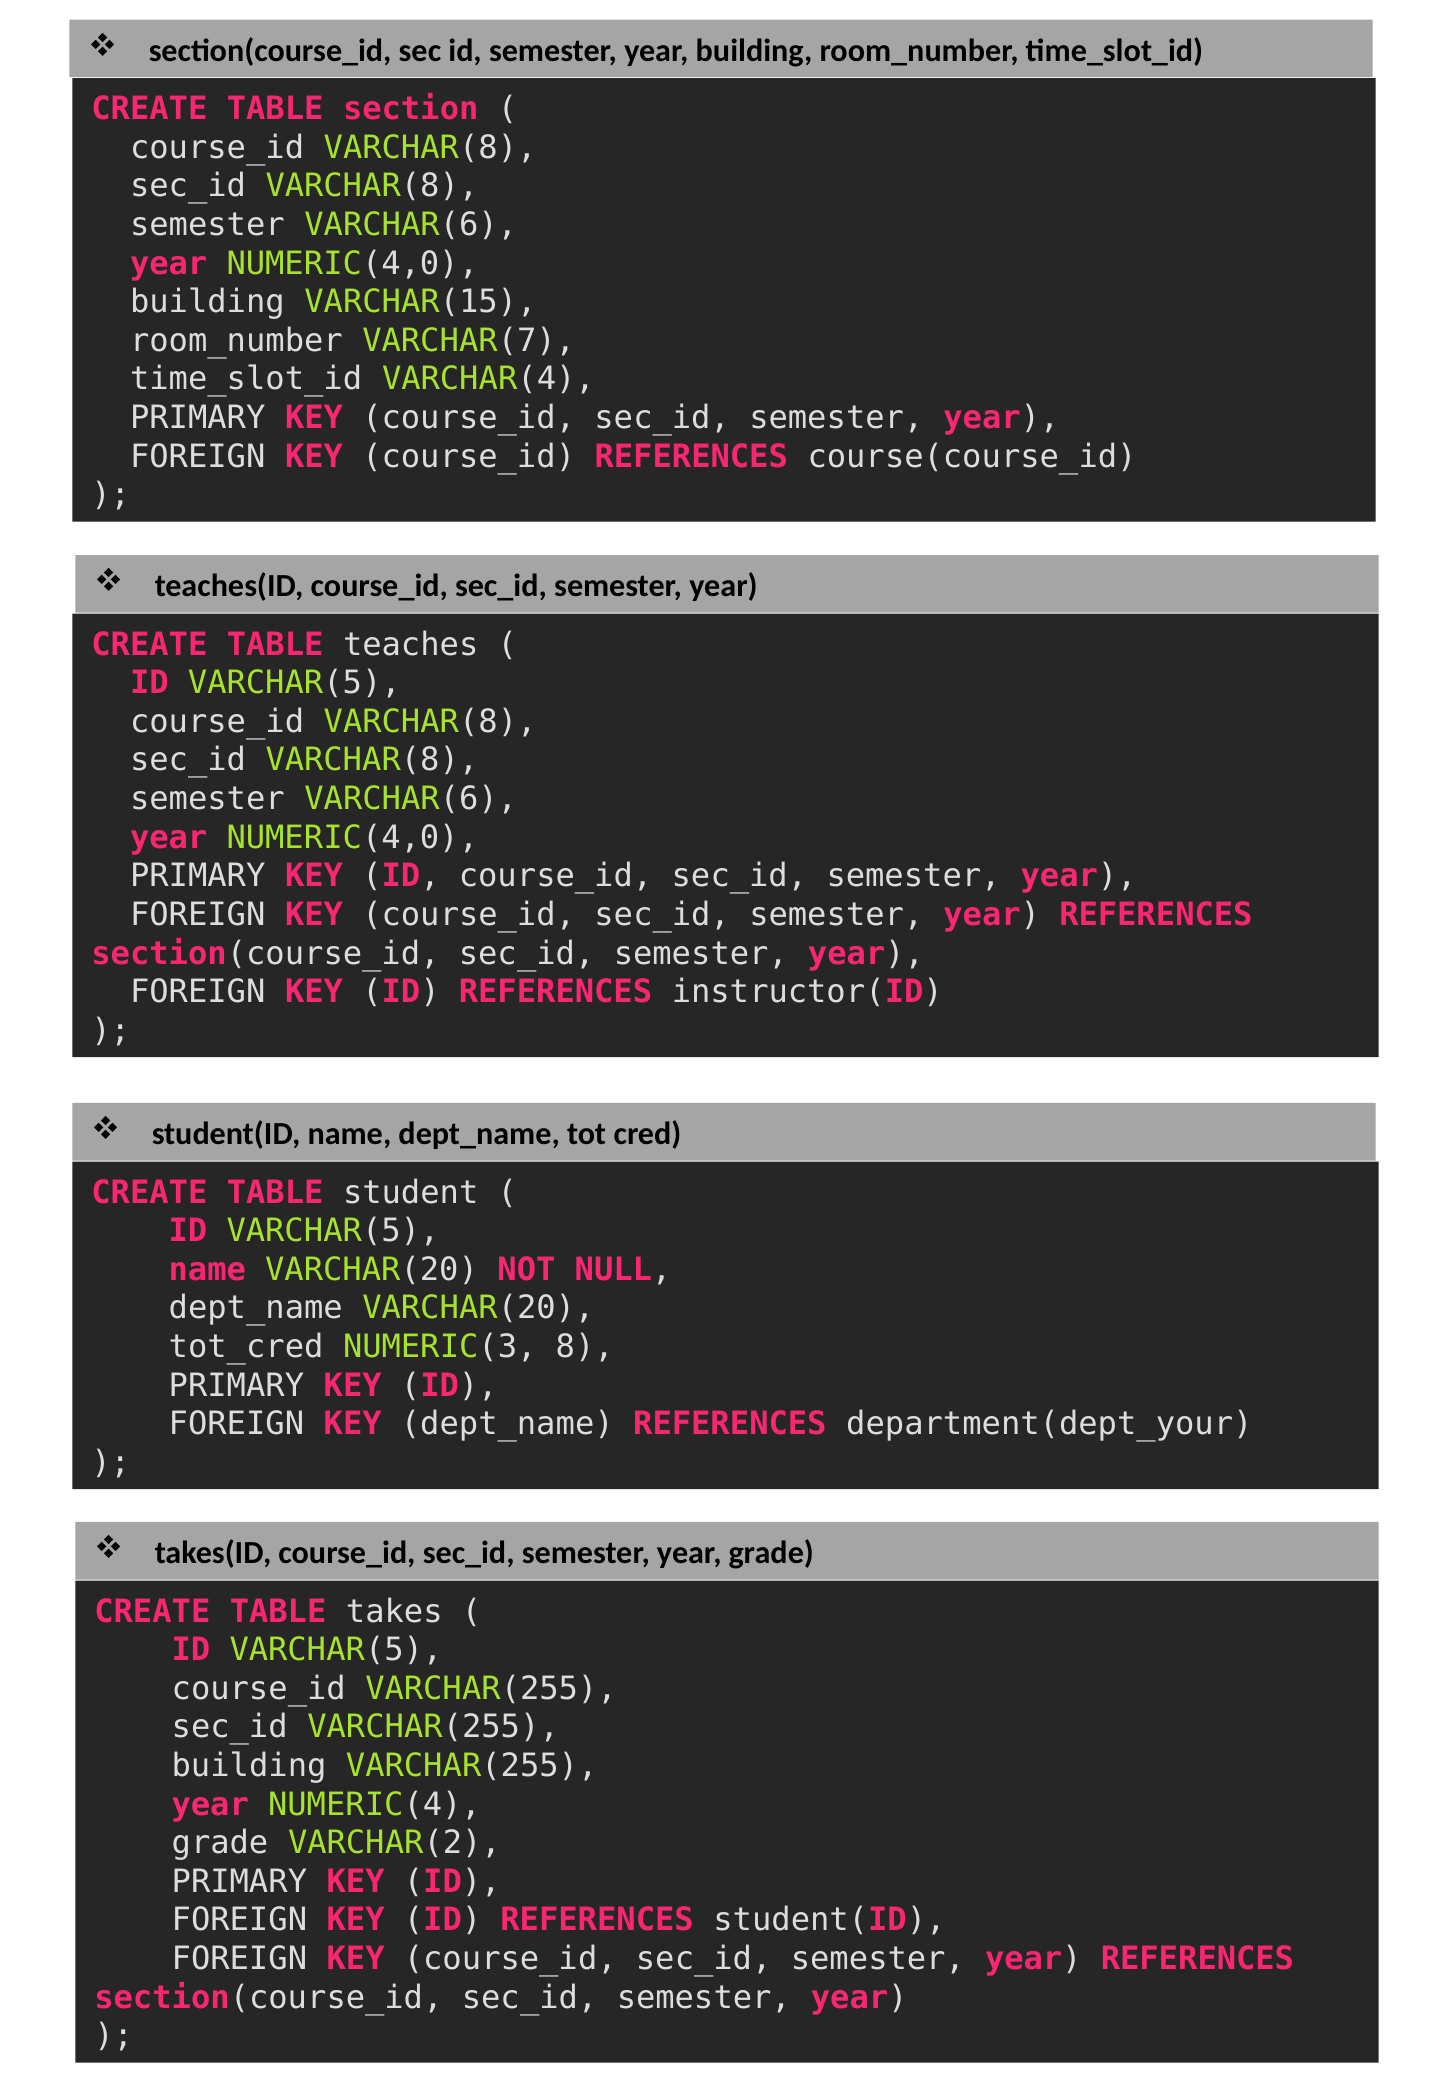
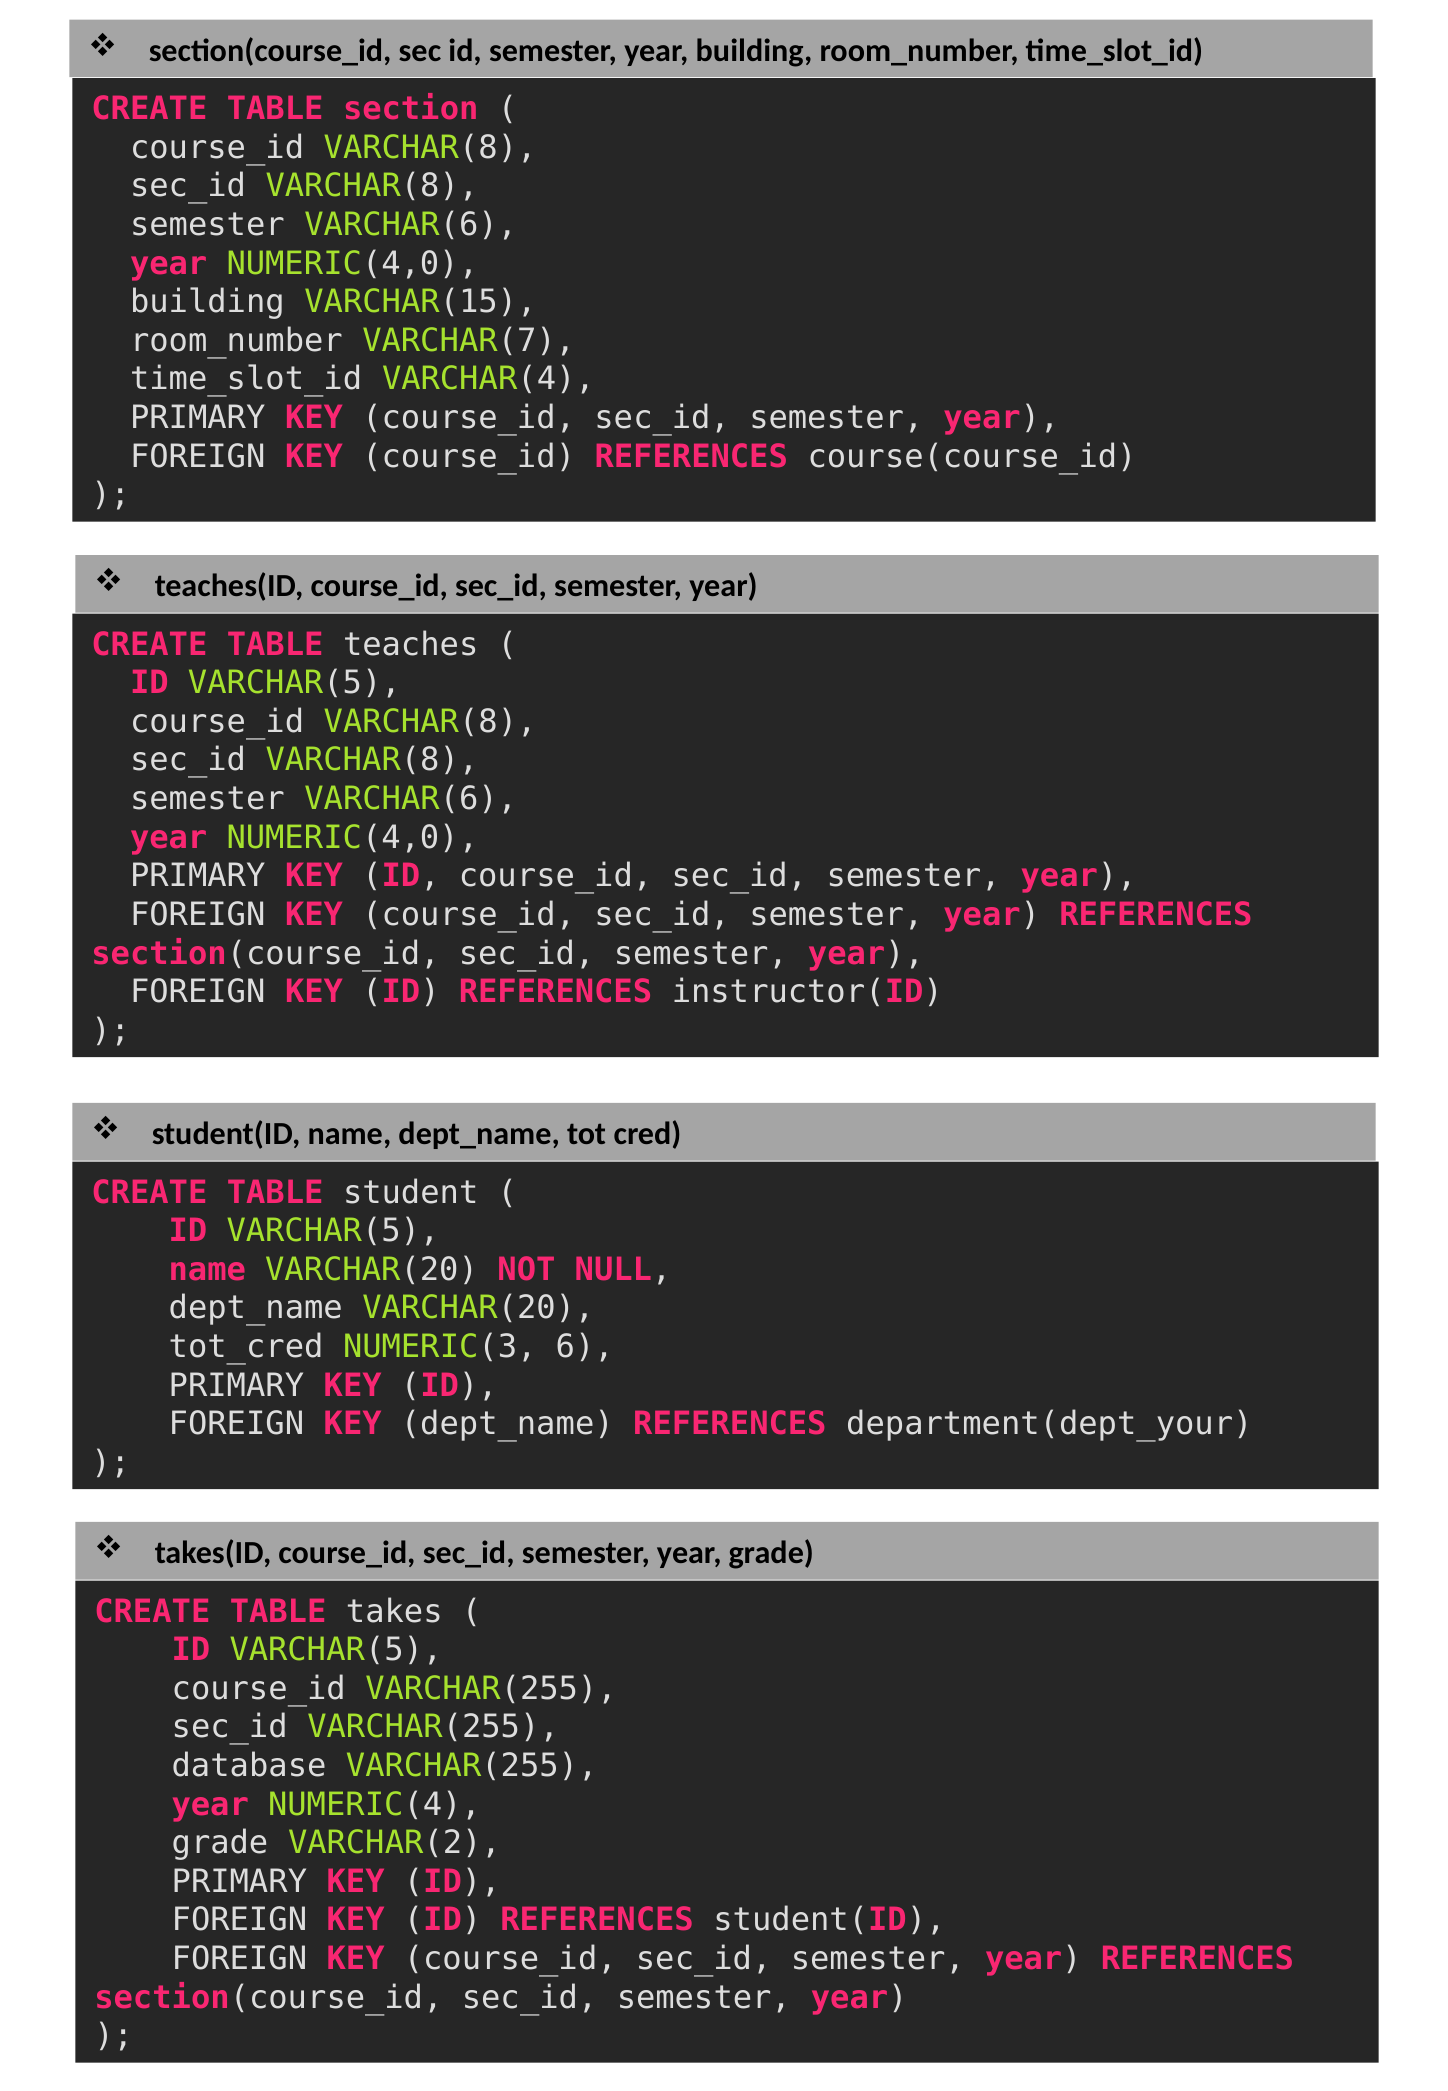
8: 8 -> 6
building at (249, 1766): building -> database
